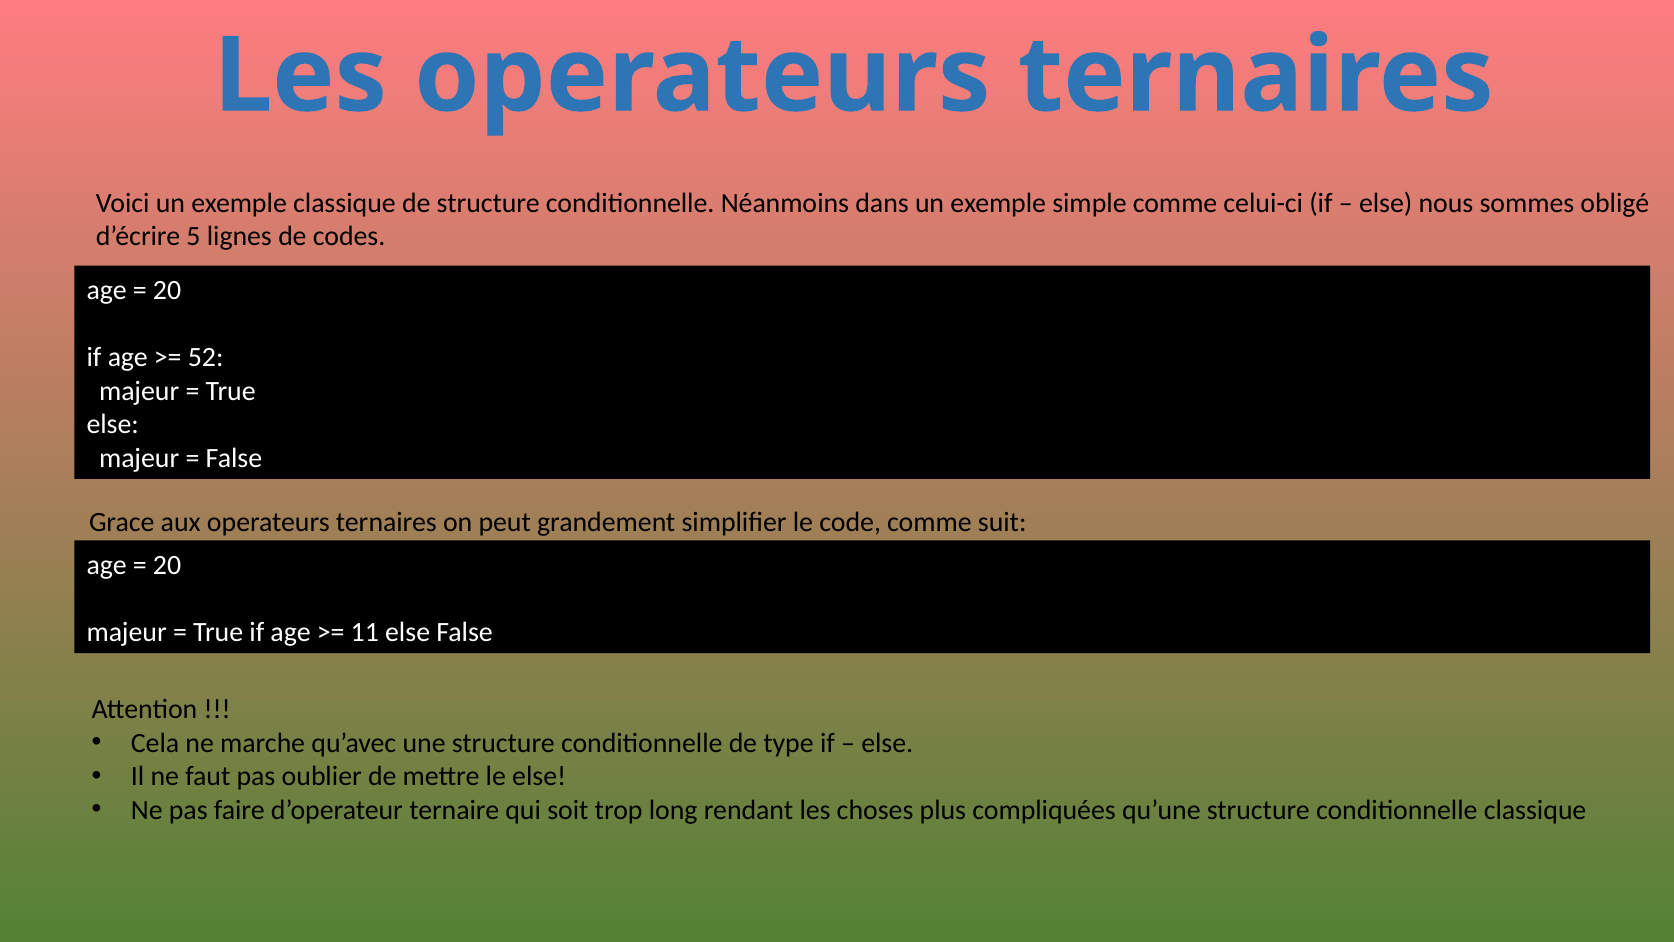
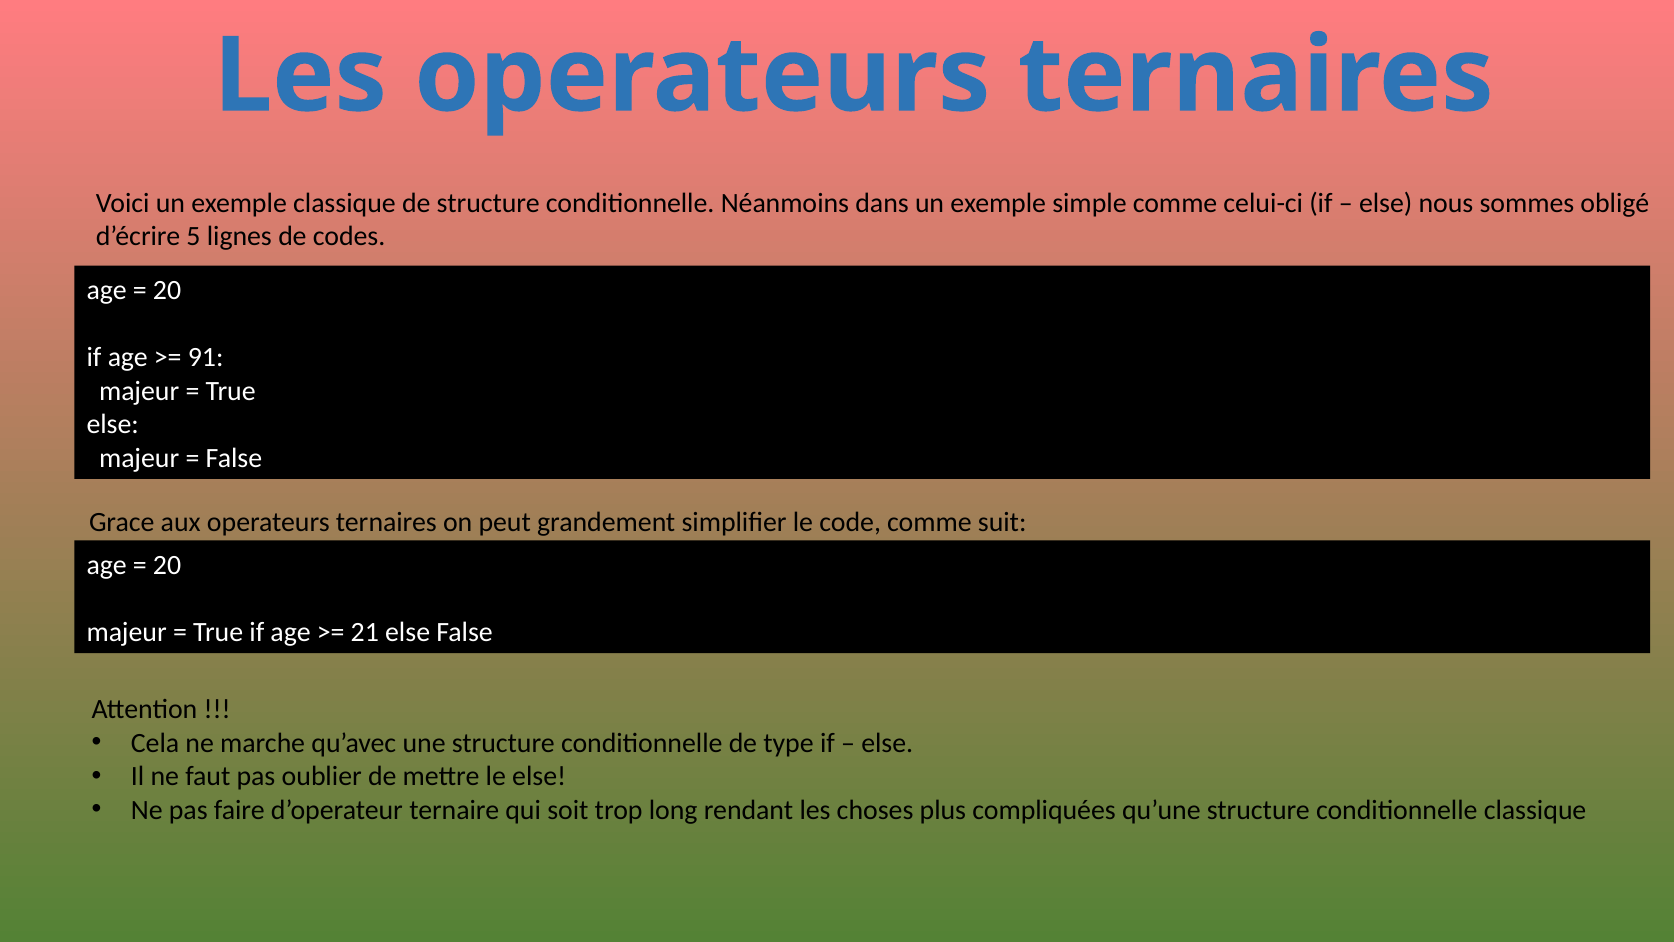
52: 52 -> 91
11: 11 -> 21
